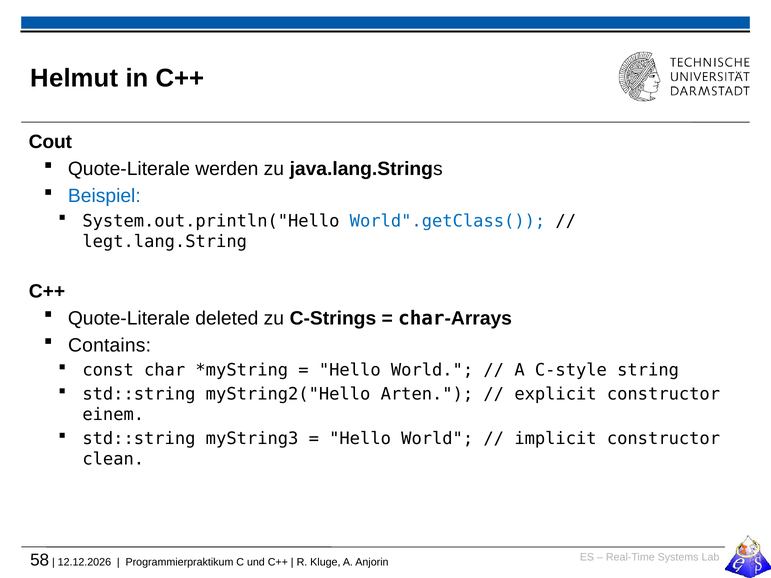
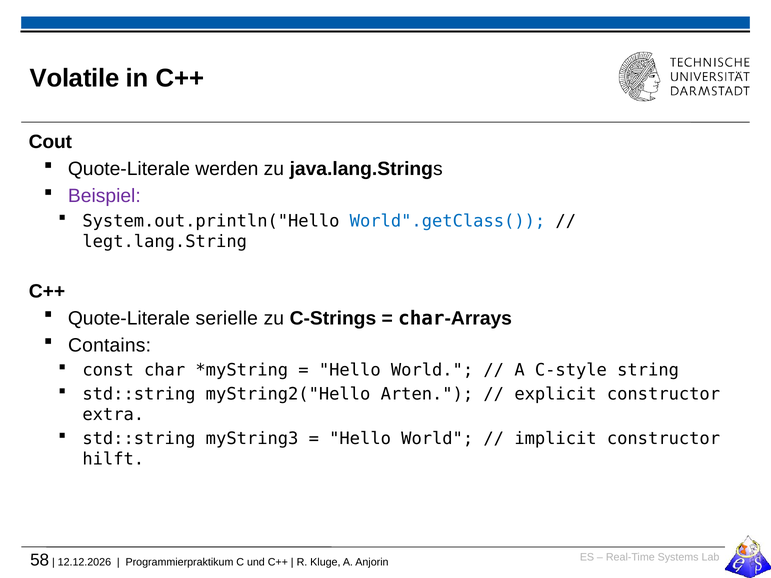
Helmut: Helmut -> Volatile
Beispiel colour: blue -> purple
deleted: deleted -> serielle
einem: einem -> extra
clean: clean -> hilft
